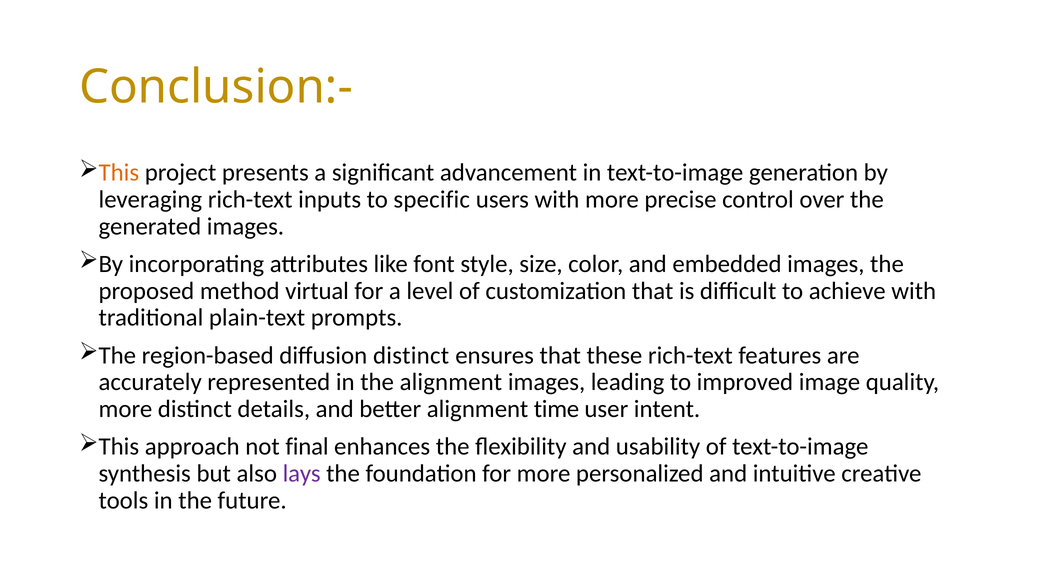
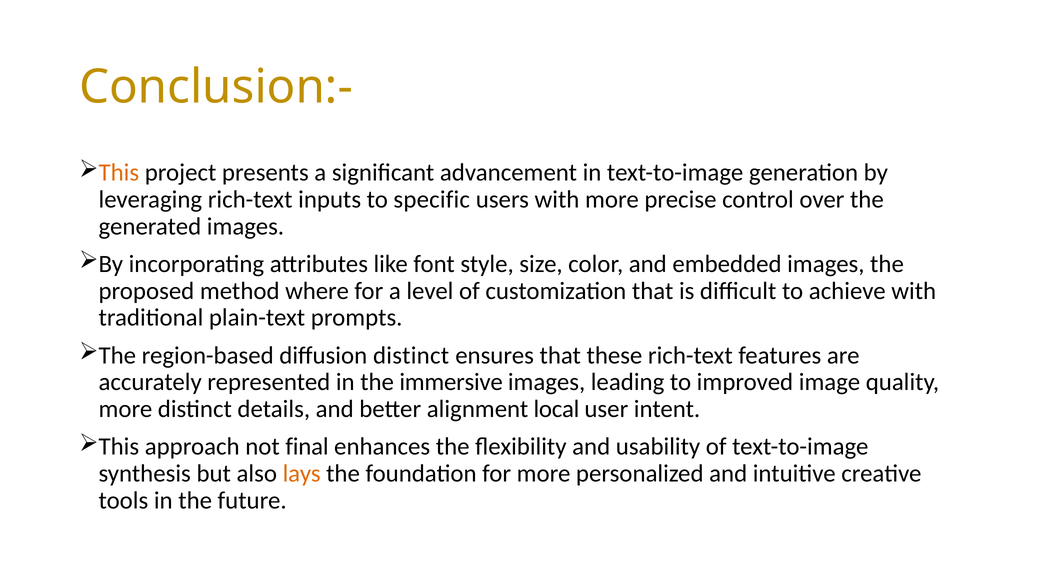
virtual: virtual -> where
the alignment: alignment -> immersive
time: time -> local
lays colour: purple -> orange
